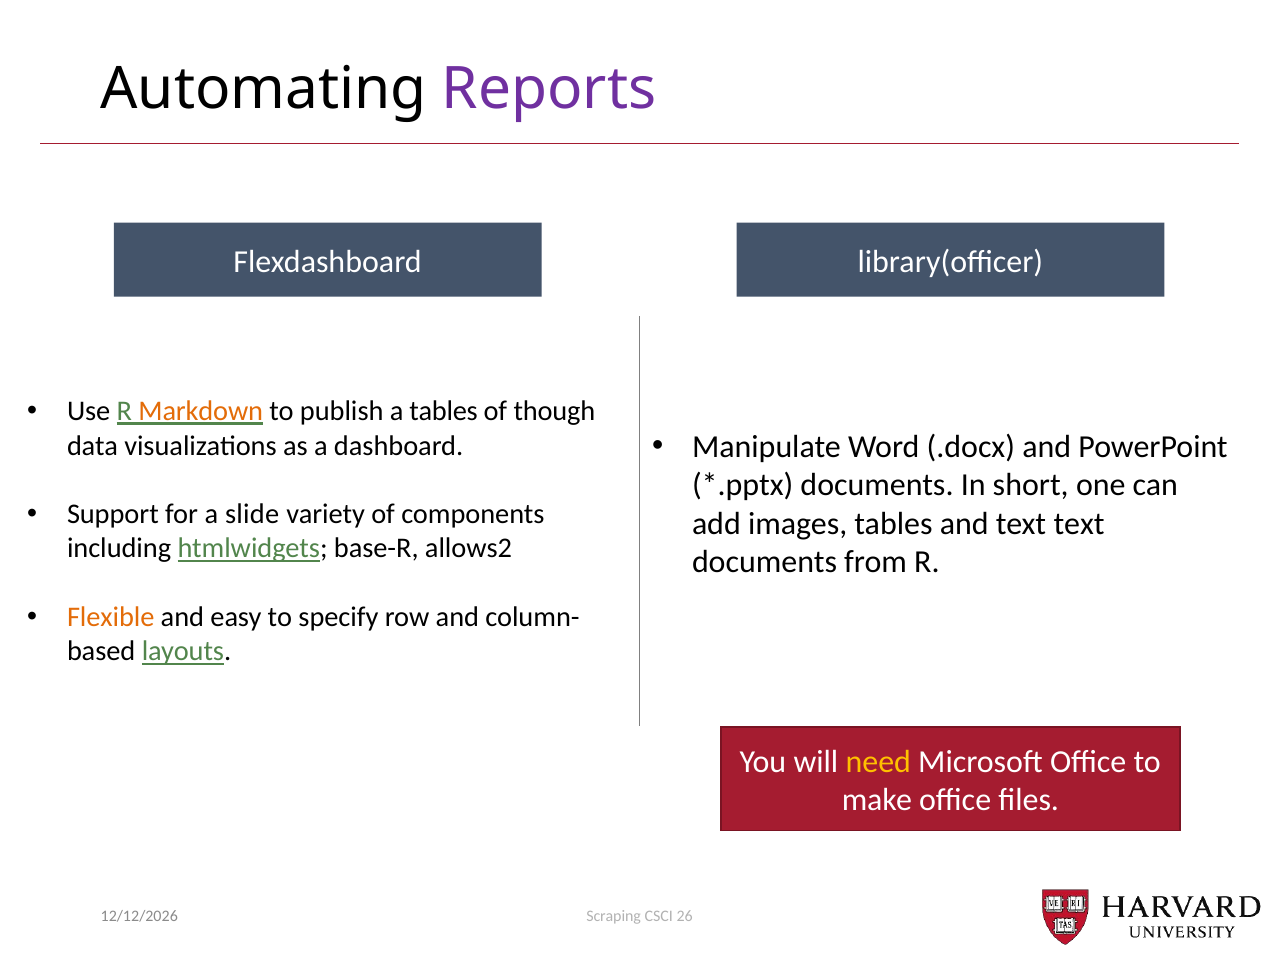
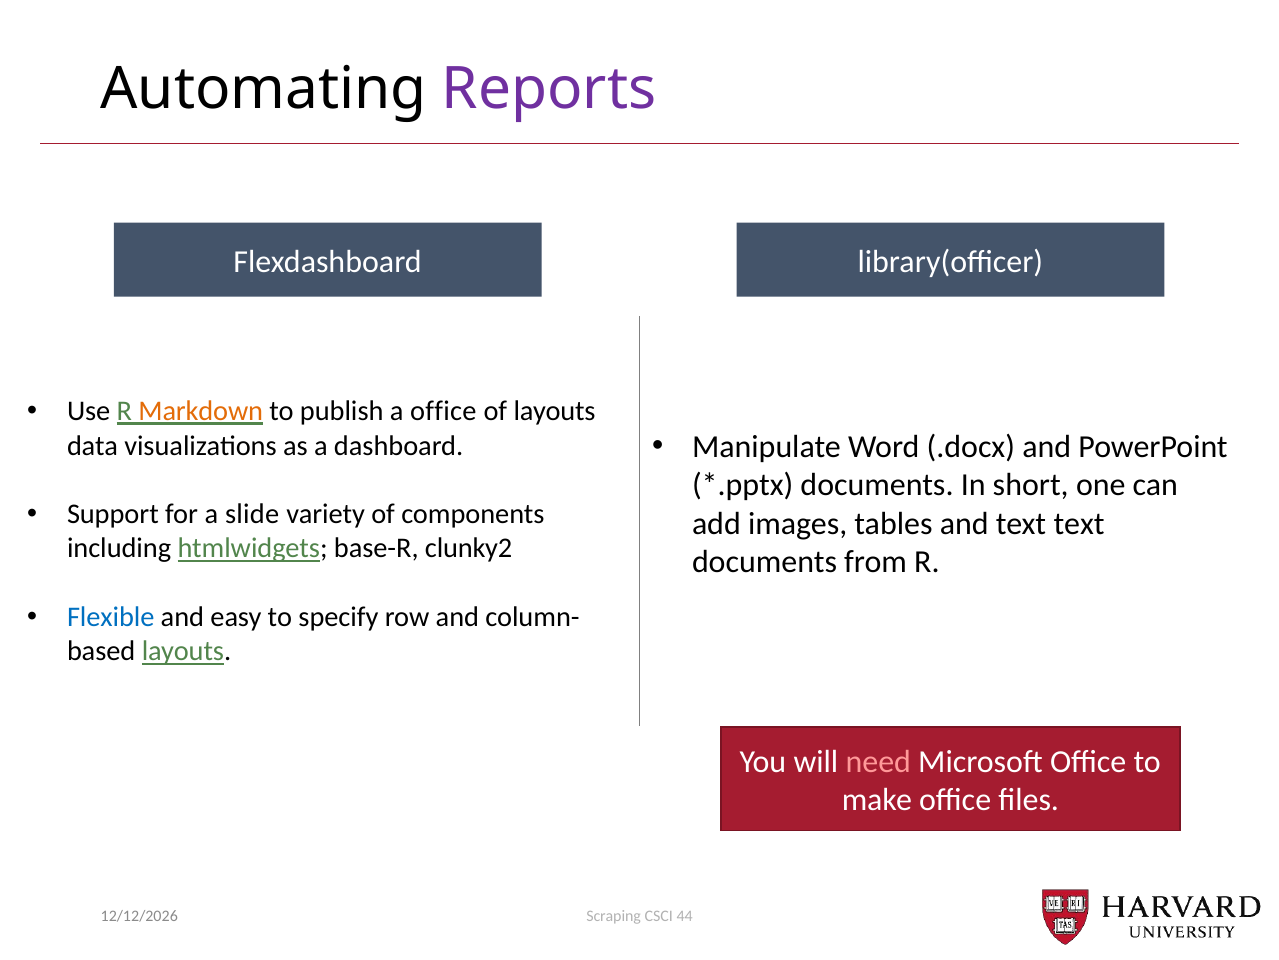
a tables: tables -> office
of though: though -> layouts
allows2: allows2 -> clunky2
Flexible colour: orange -> blue
need colour: yellow -> pink
26: 26 -> 44
